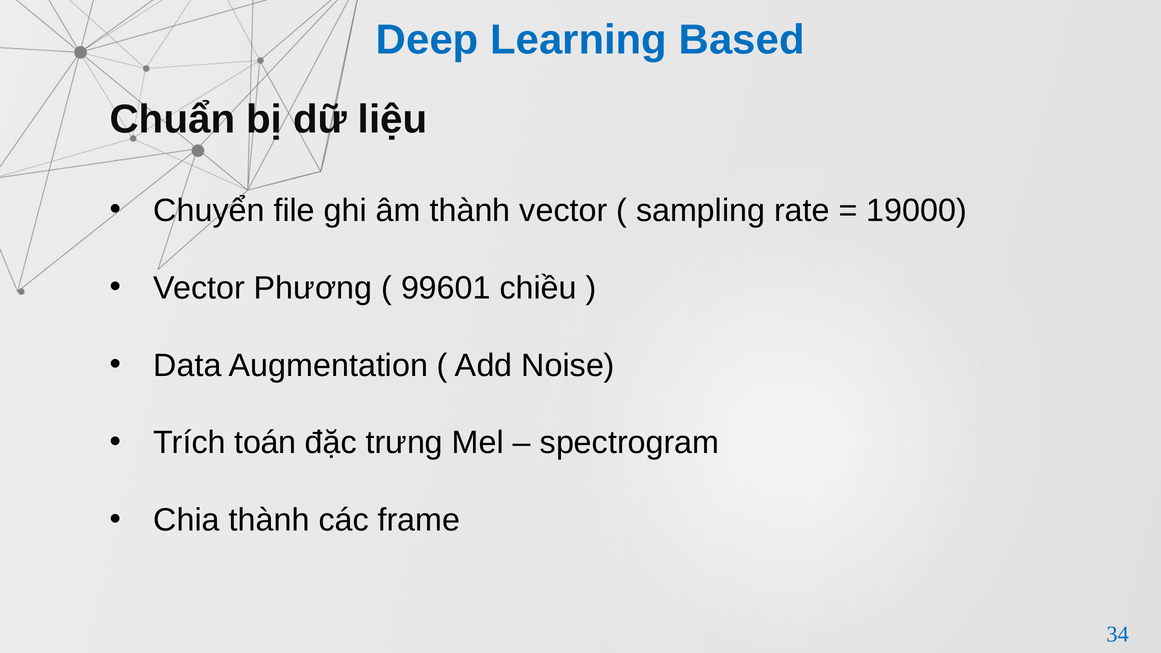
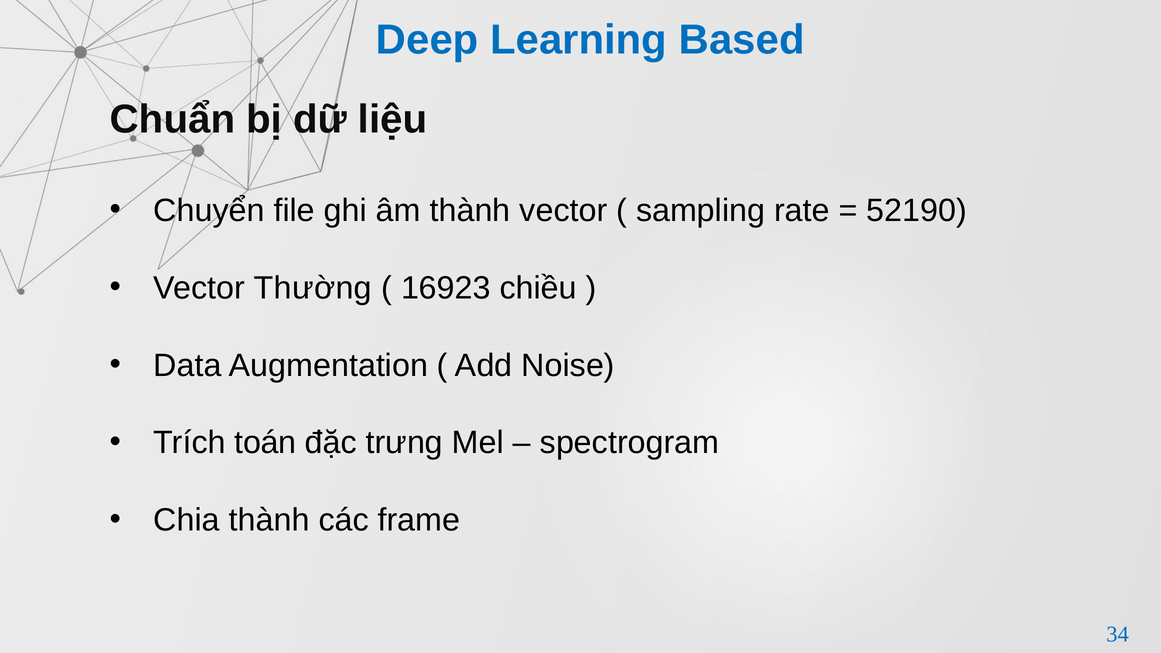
19000: 19000 -> 52190
Phương: Phương -> Thường
99601: 99601 -> 16923
